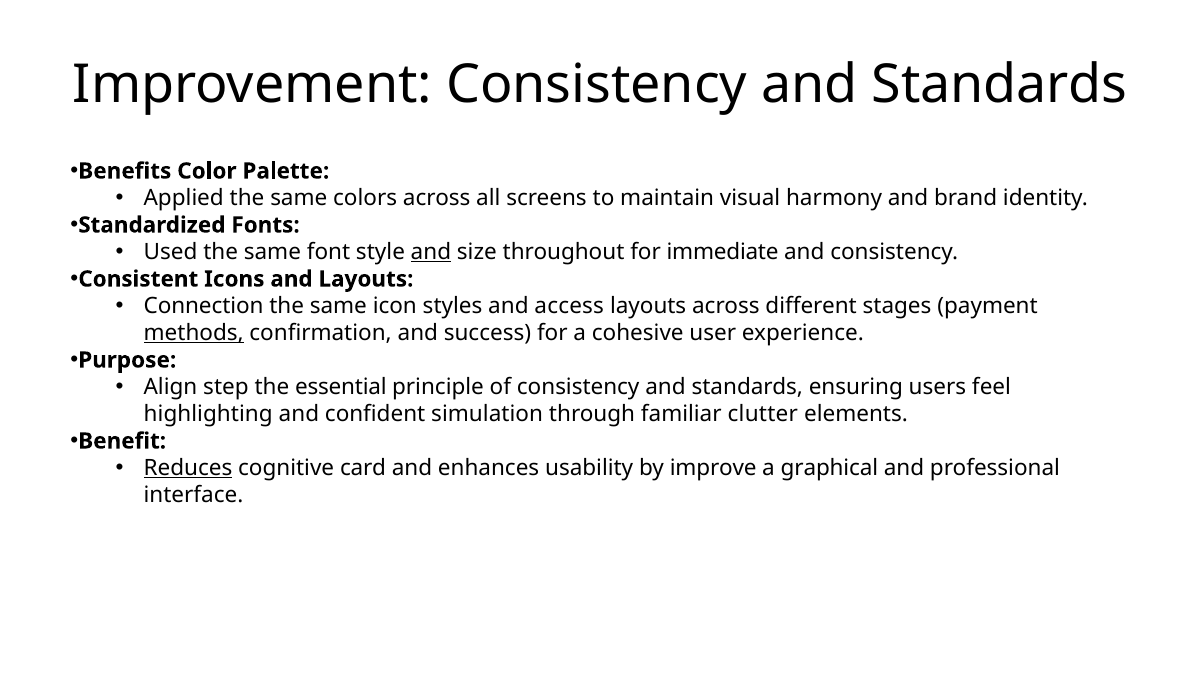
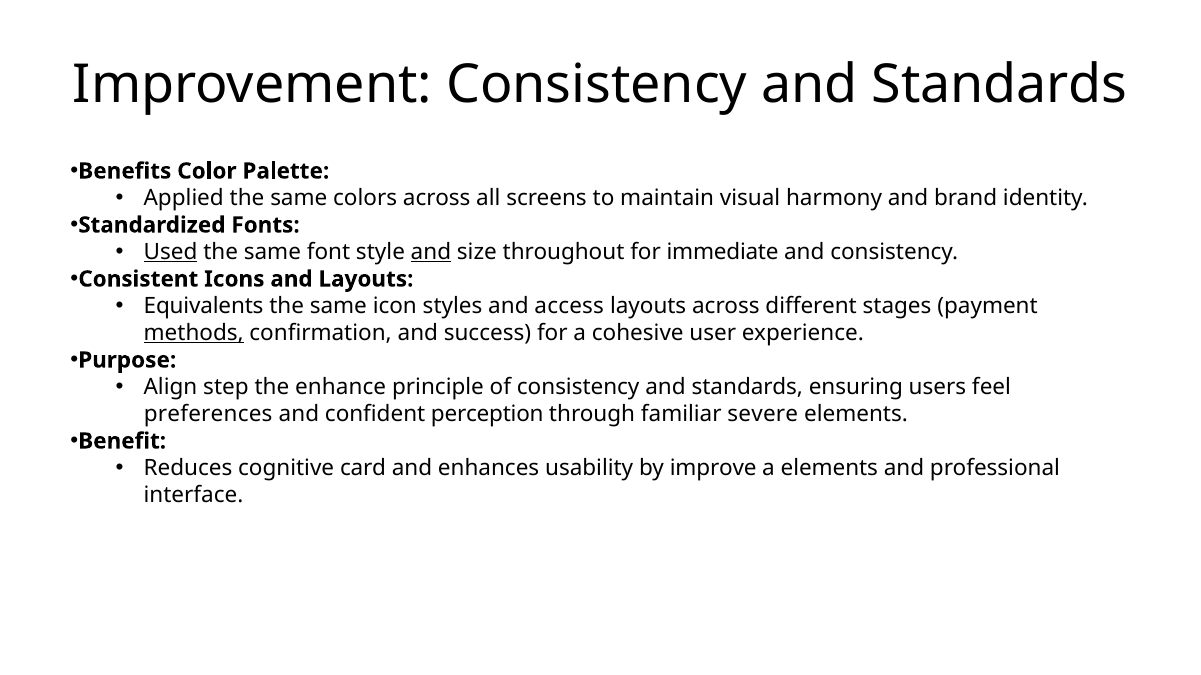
Used underline: none -> present
Connection: Connection -> Equivalents
essential: essential -> enhance
highlighting: highlighting -> preferences
simulation: simulation -> perception
clutter: clutter -> severe
Reduces underline: present -> none
a graphical: graphical -> elements
